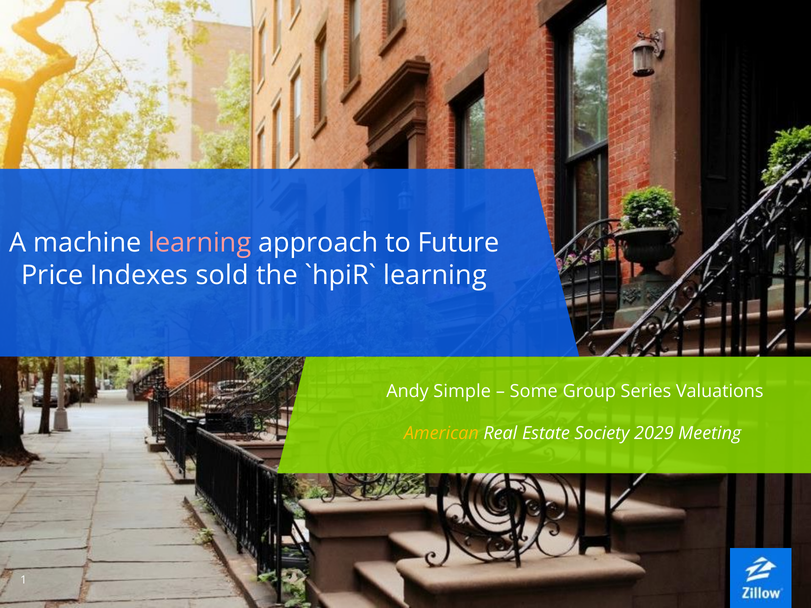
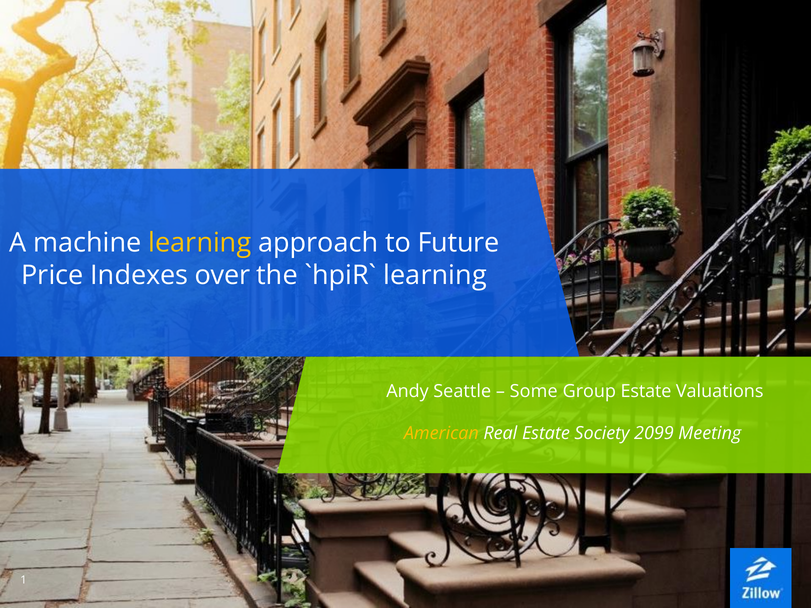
learning at (200, 243) colour: pink -> yellow
sold: sold -> over
Simple: Simple -> Seattle
Group Series: Series -> Estate
2029: 2029 -> 2099
